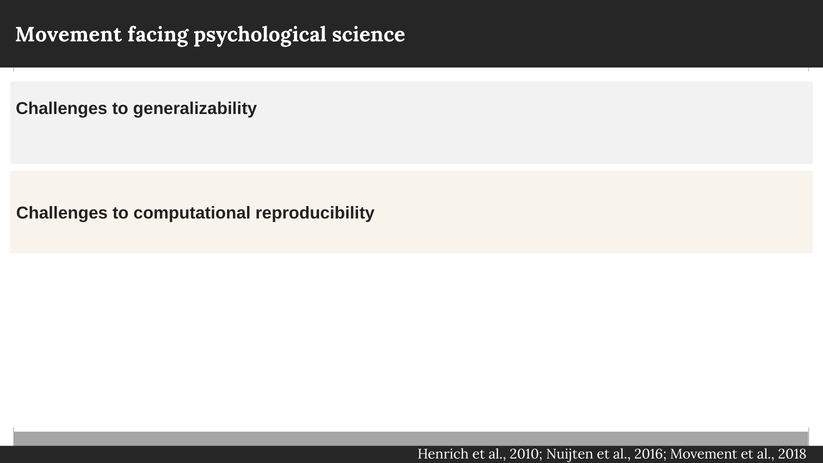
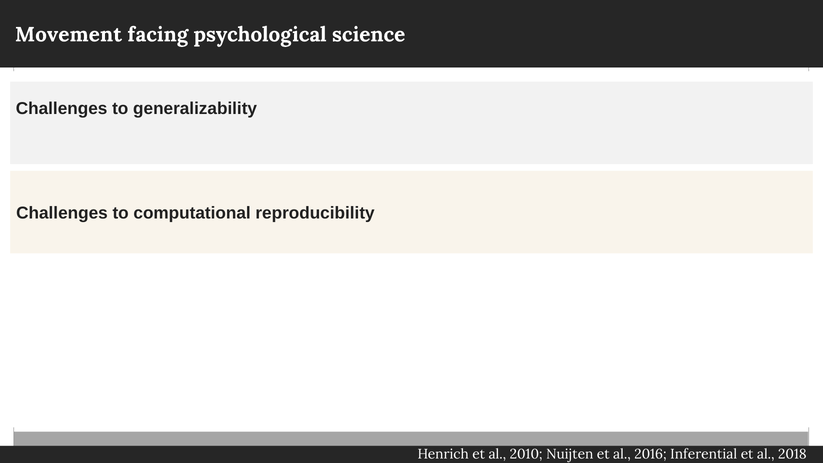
2016 Movement: Movement -> Inferential
